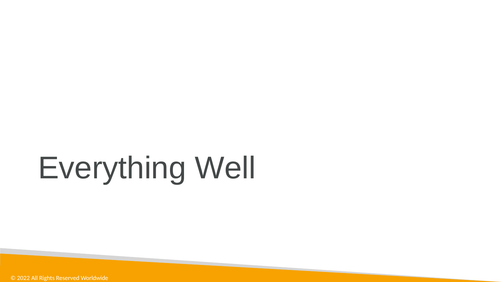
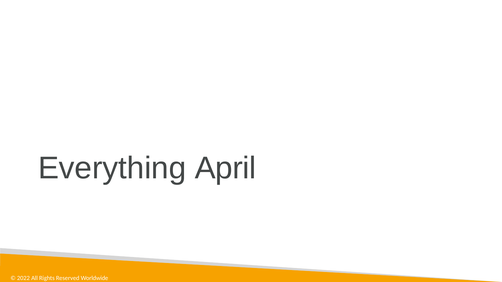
Well: Well -> April
